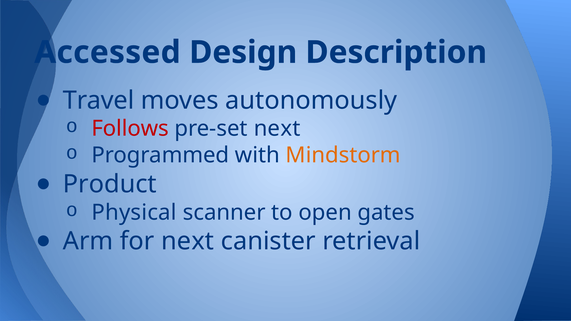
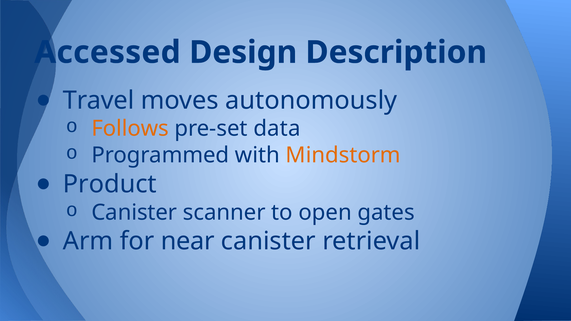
Follows colour: red -> orange
pre-set next: next -> data
Physical at (134, 213): Physical -> Canister
for next: next -> near
